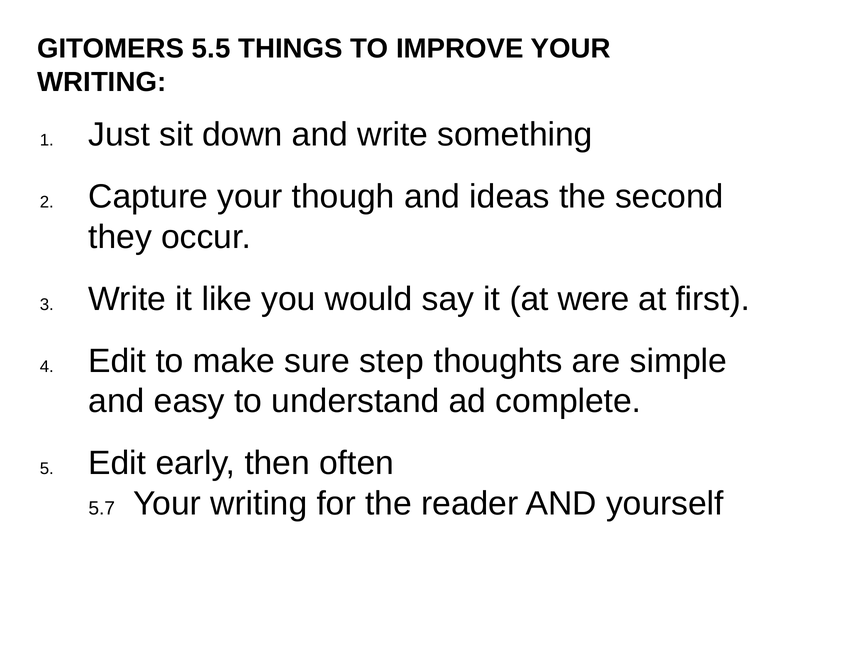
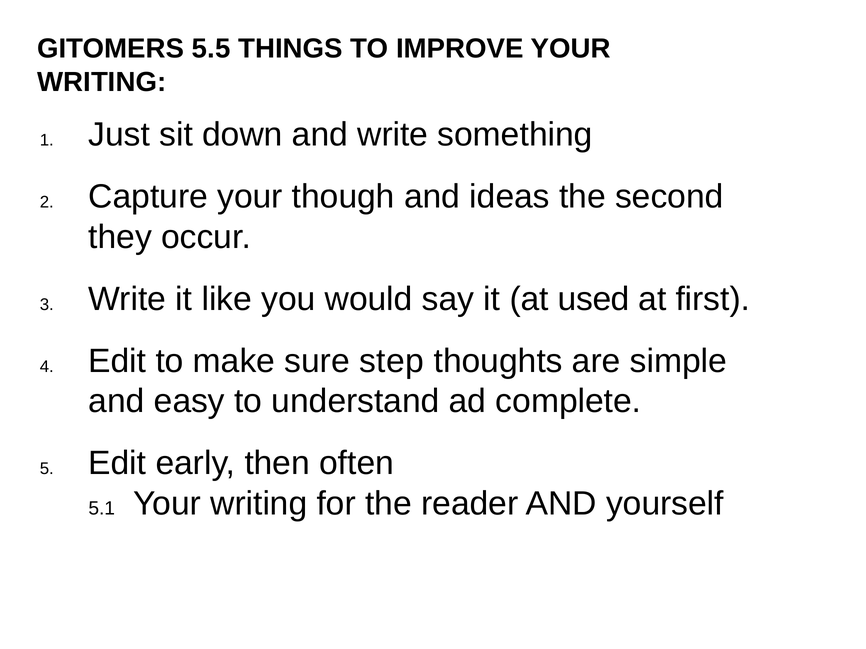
were: were -> used
5.7: 5.7 -> 5.1
